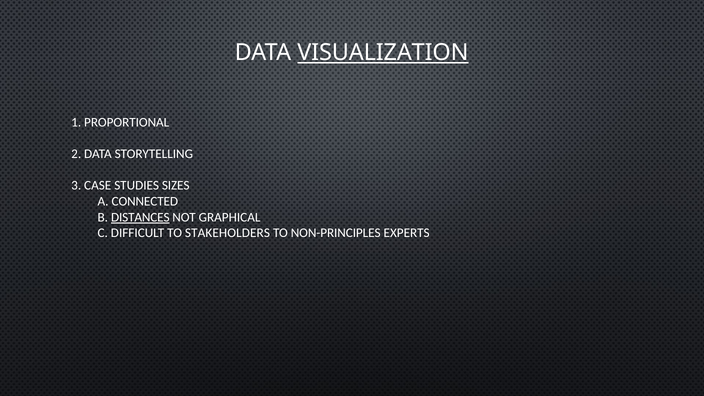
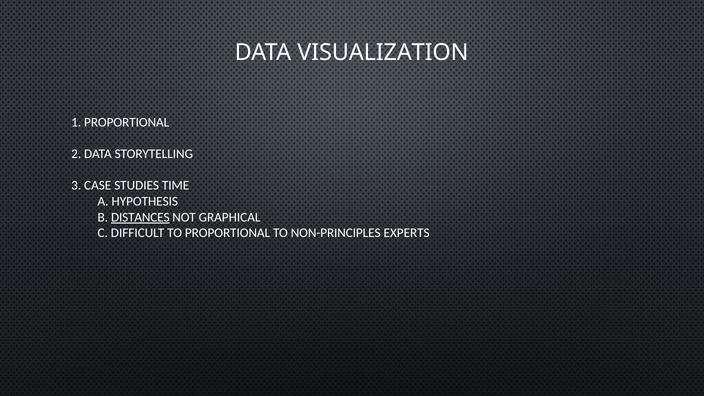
VISUALIZATION underline: present -> none
SIZES: SIZES -> TIME
CONNECTED: CONNECTED -> HYPOTHESIS
TO STAKEHOLDERS: STAKEHOLDERS -> PROPORTIONAL
